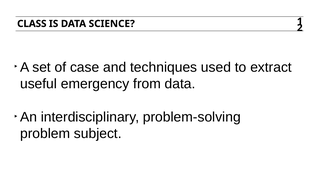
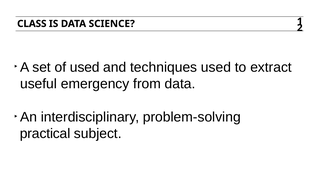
of case: case -> used
problem: problem -> practical
